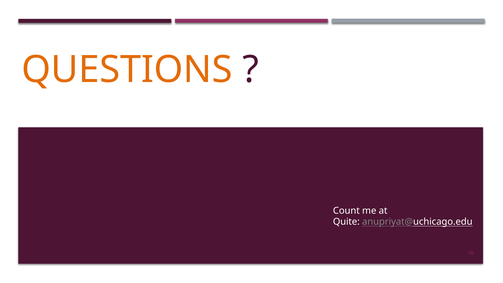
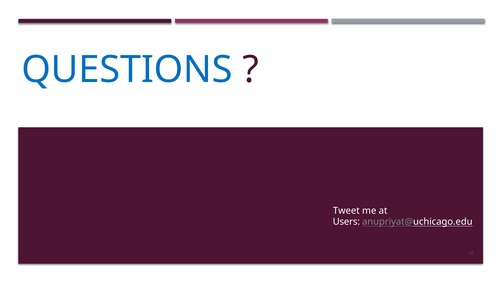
QUESTIONS colour: orange -> blue
Count: Count -> Tweet
Quite: Quite -> Users
